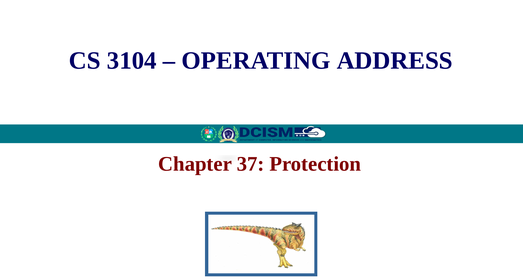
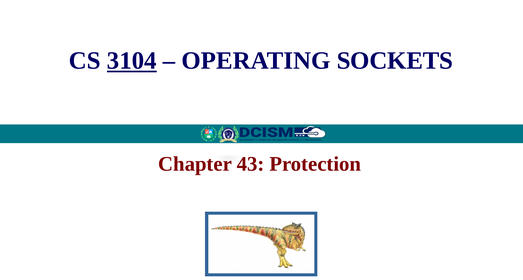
3104 underline: none -> present
ADDRESS: ADDRESS -> SOCKETS
37: 37 -> 43
